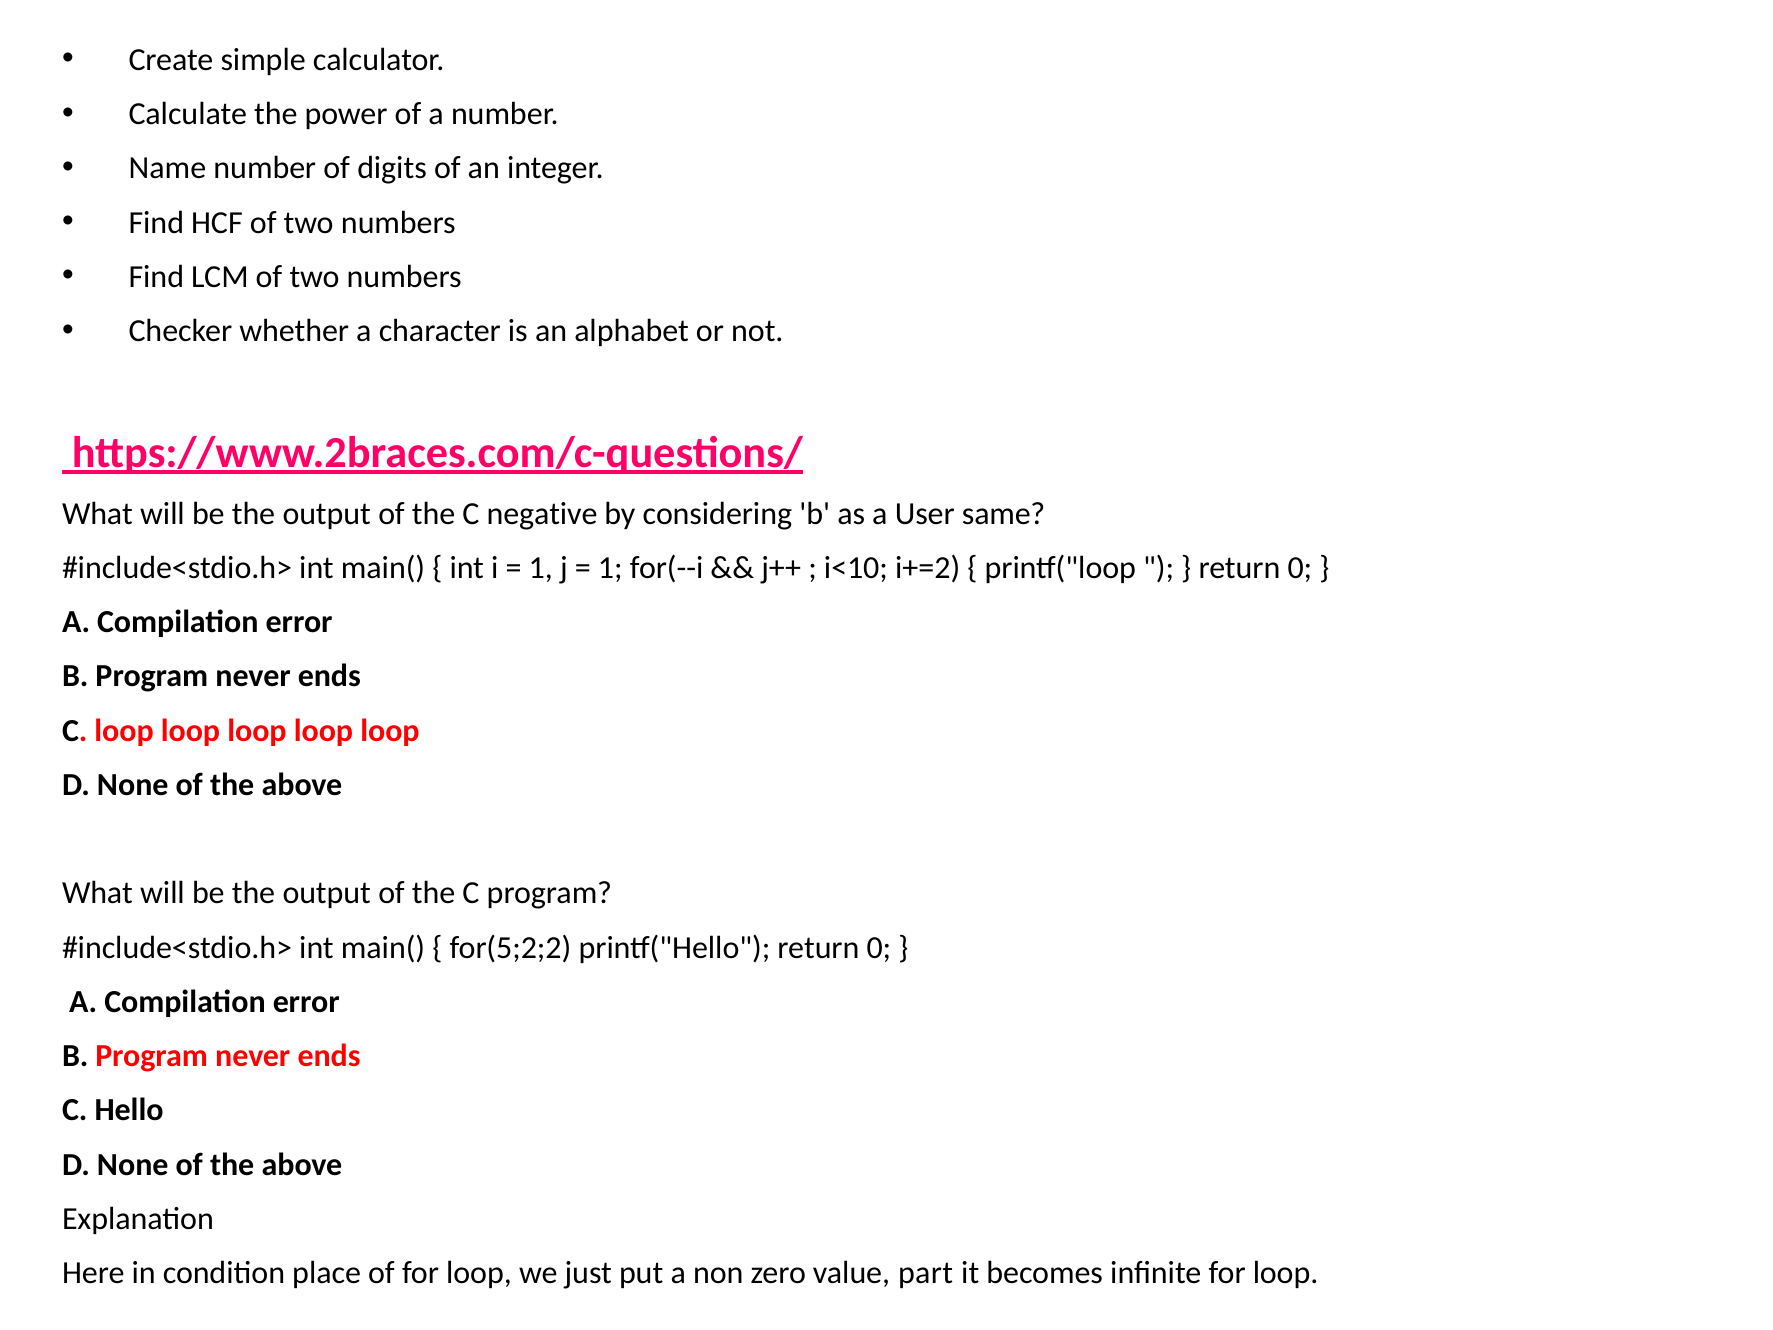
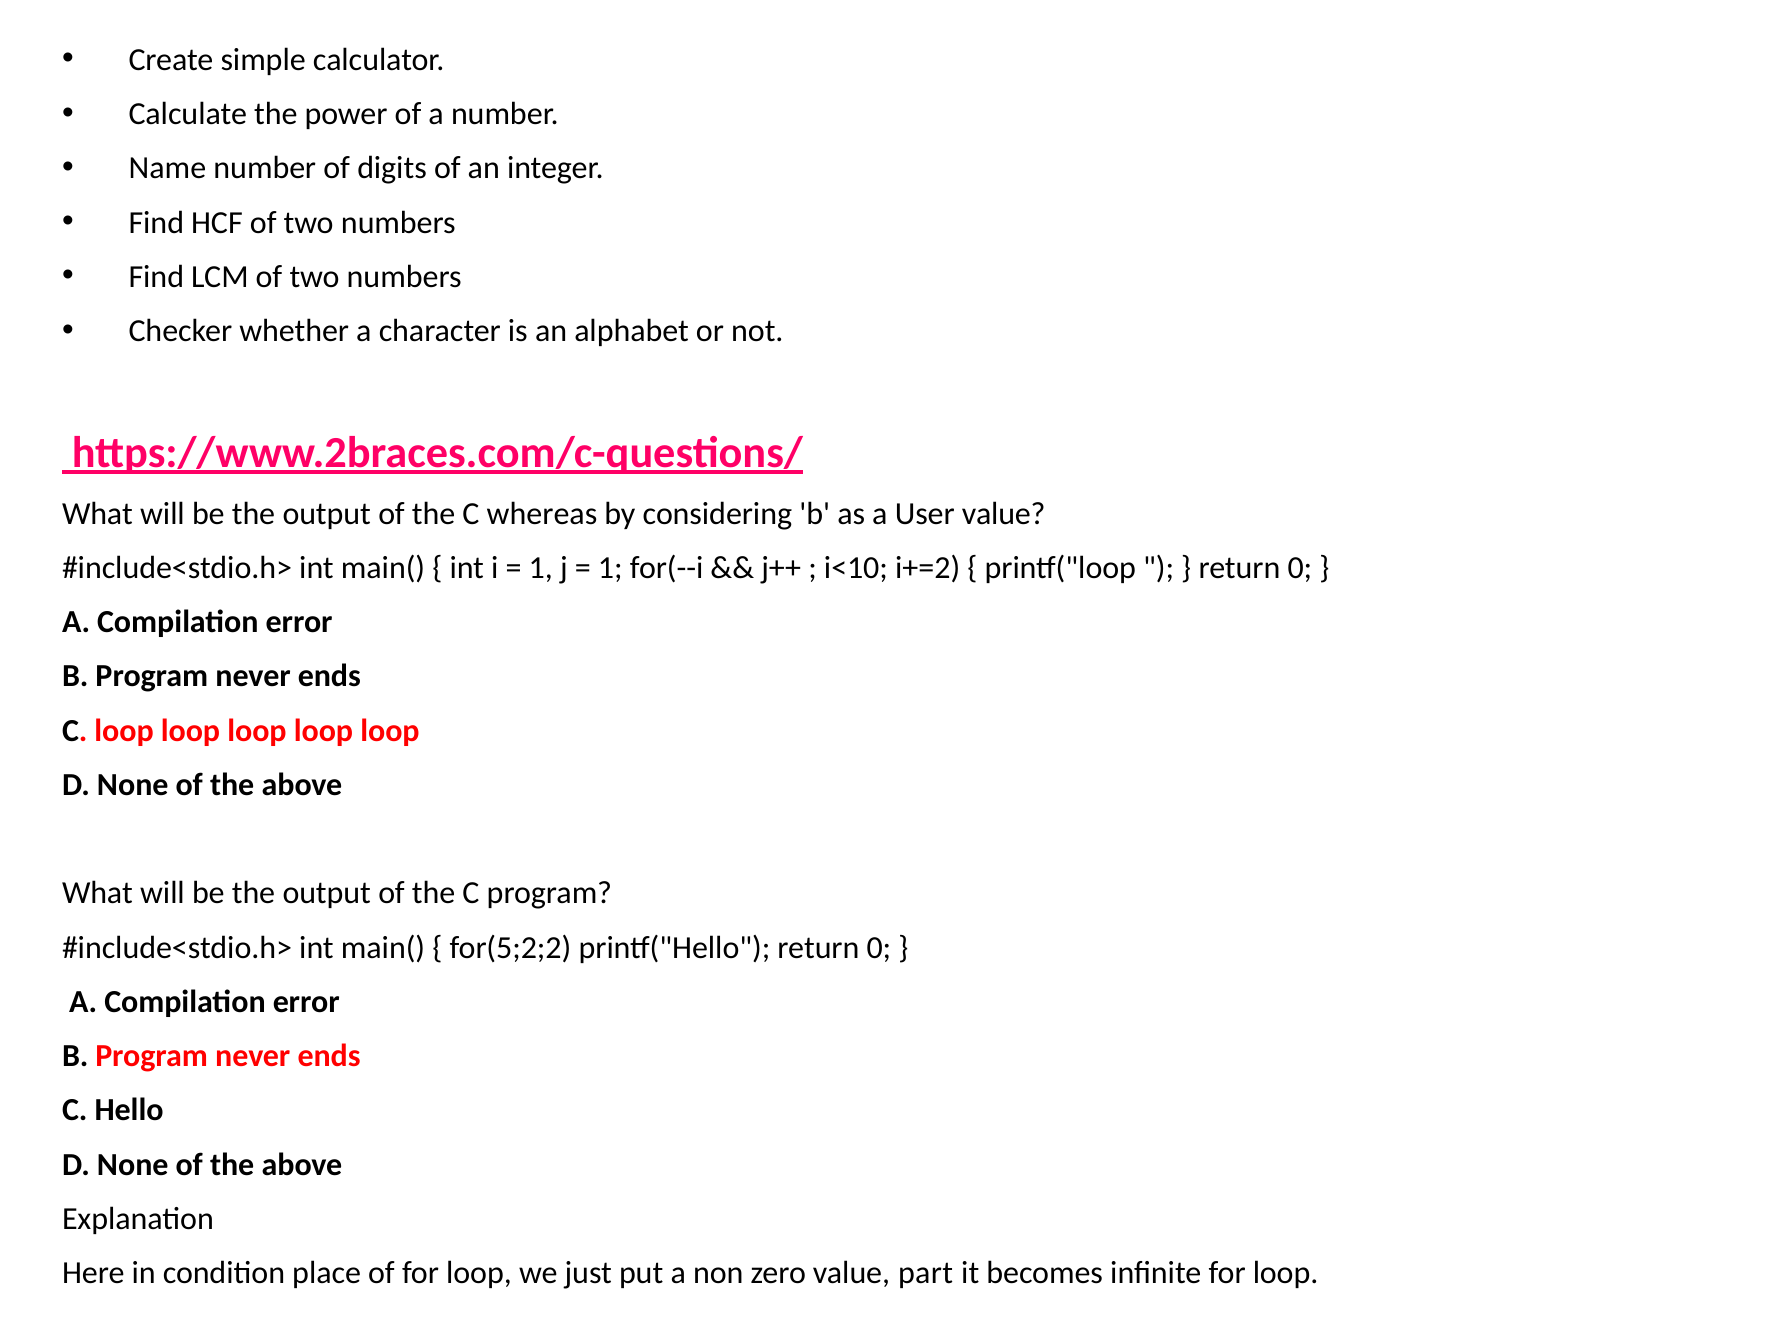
negative: negative -> whereas
User same: same -> value
